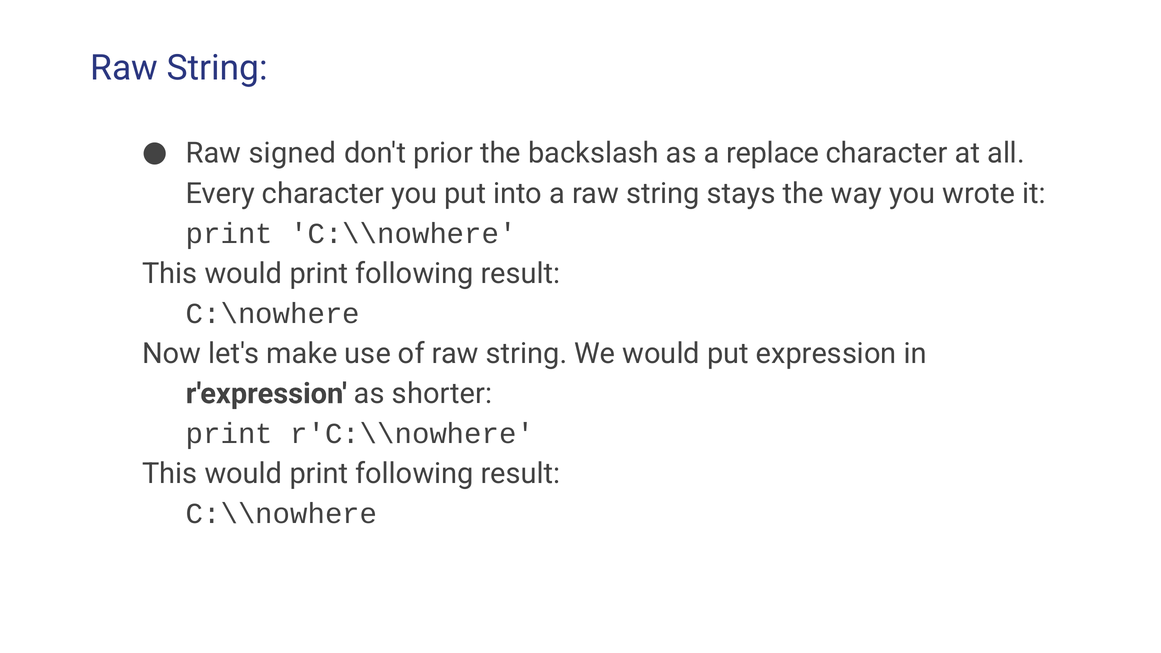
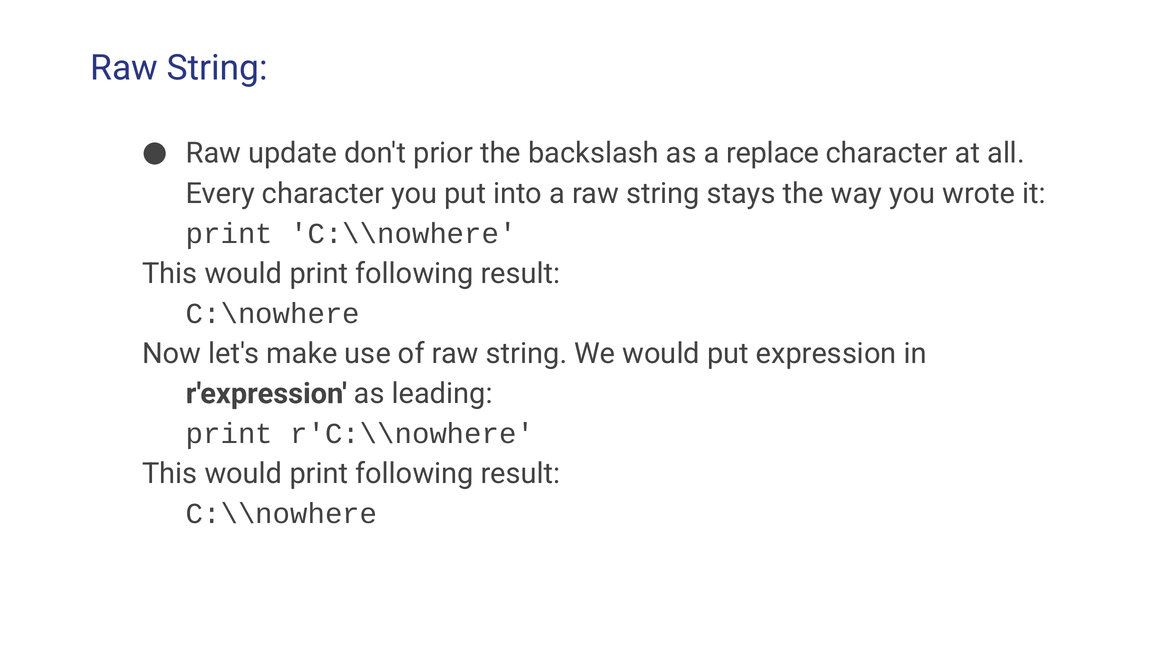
signed: signed -> update
shorter: shorter -> leading
